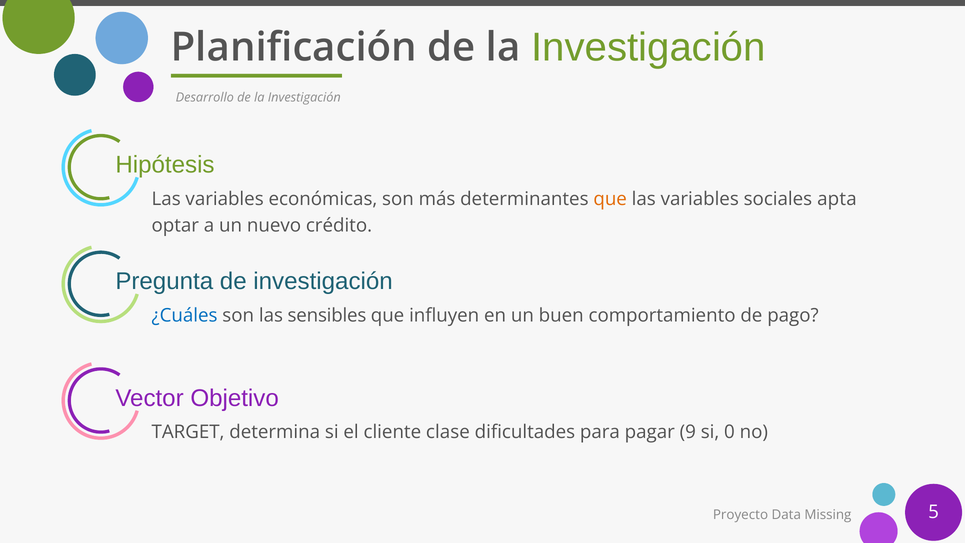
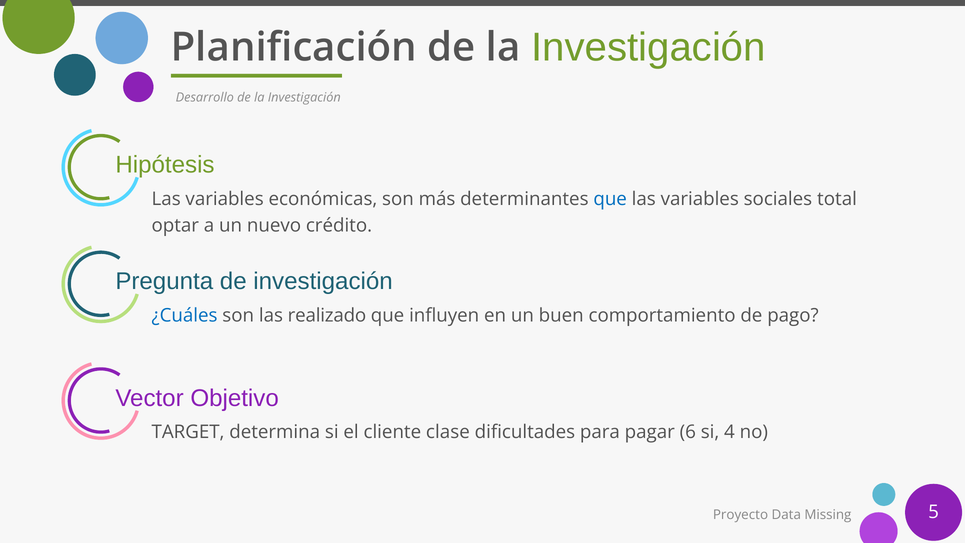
que at (610, 199) colour: orange -> blue
apta: apta -> total
sensibles: sensibles -> realizado
9: 9 -> 6
0: 0 -> 4
